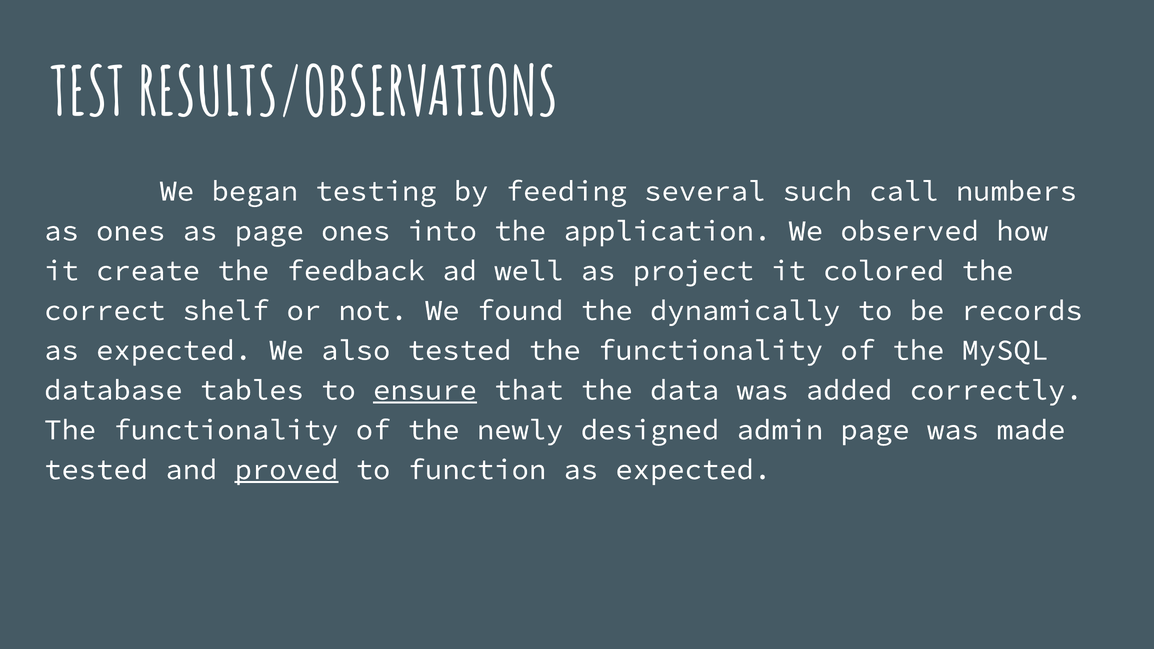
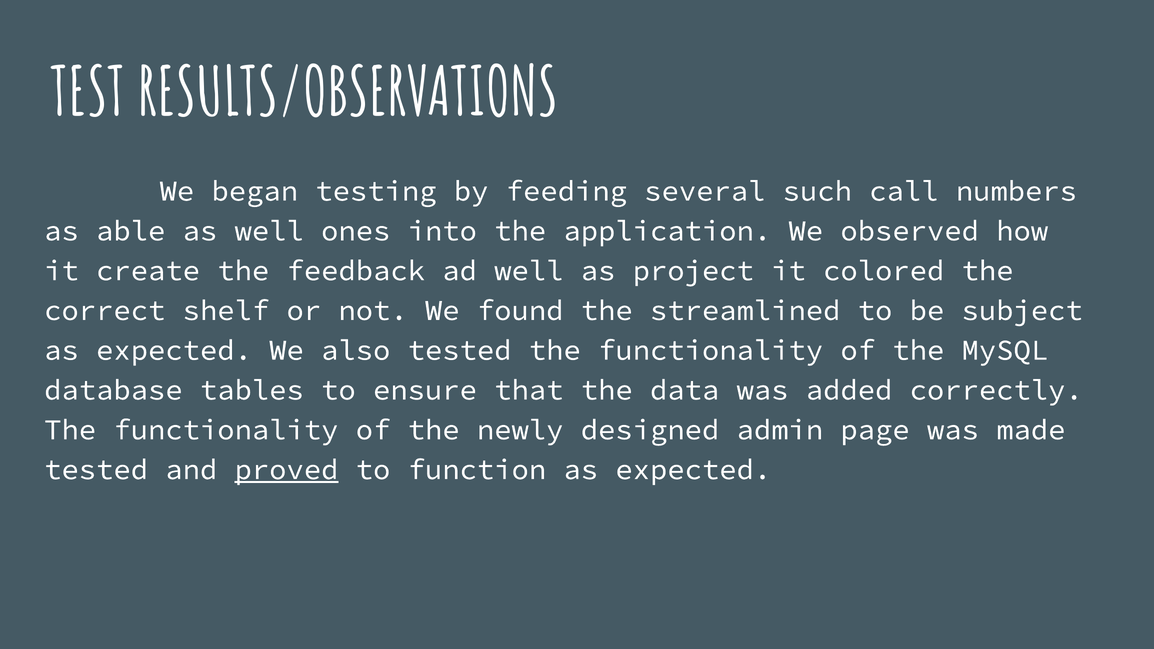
as ones: ones -> able
as page: page -> well
dynamically: dynamically -> streamlined
records: records -> subject
ensure underline: present -> none
